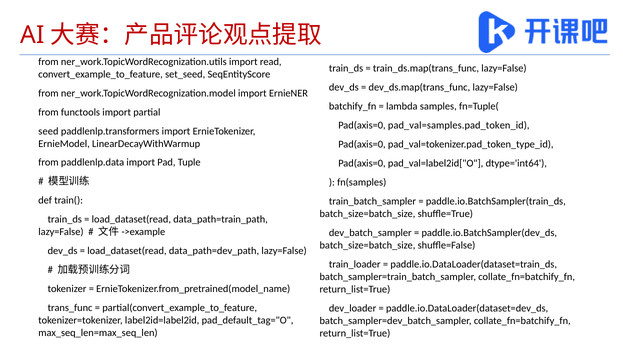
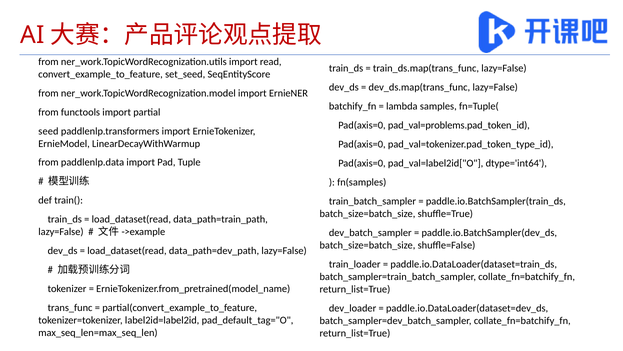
pad_val=samples.pad_token_id: pad_val=samples.pad_token_id -> pad_val=problems.pad_token_id
